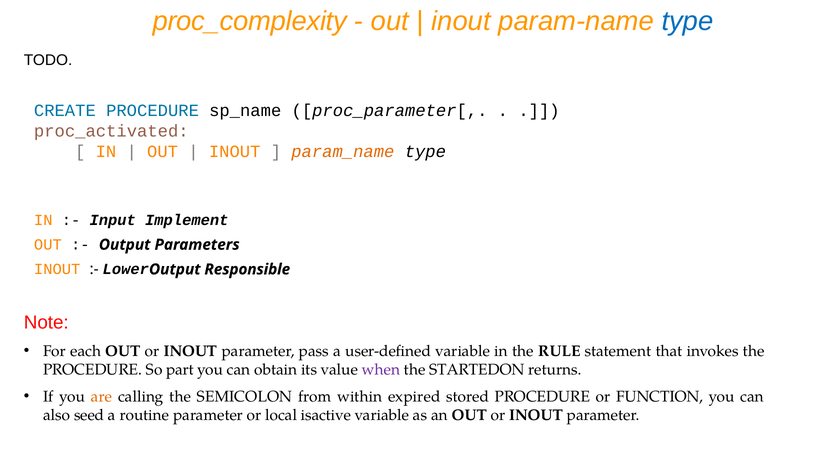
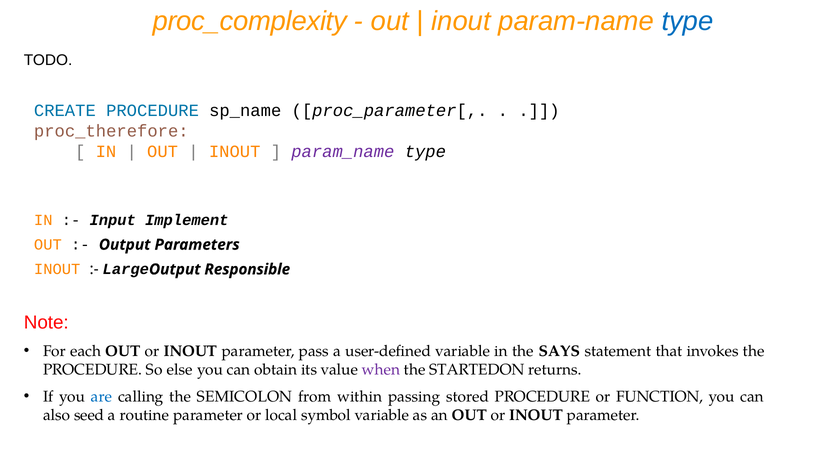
proc_activated: proc_activated -> proc_therefore
param_name colour: orange -> purple
Lower: Lower -> Large
RULE: RULE -> SAYS
part: part -> else
are colour: orange -> blue
expired: expired -> passing
isactive: isactive -> symbol
